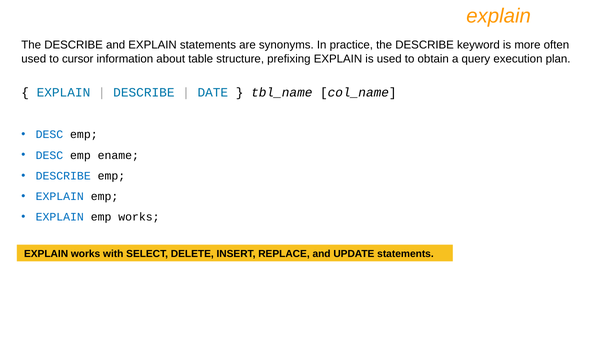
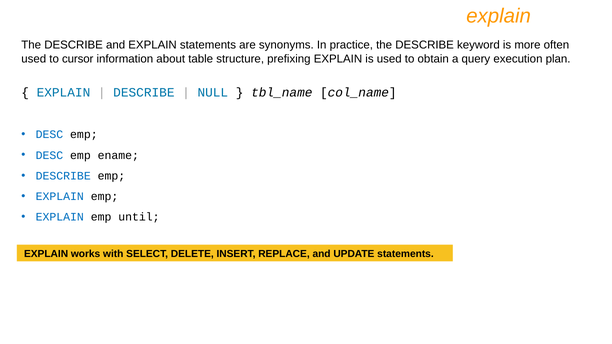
DATE: DATE -> NULL
emp works: works -> until
